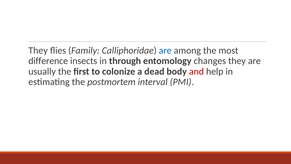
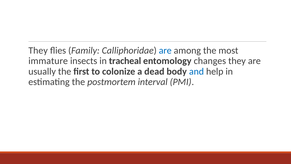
difference: difference -> immature
through: through -> tracheal
and colour: red -> blue
